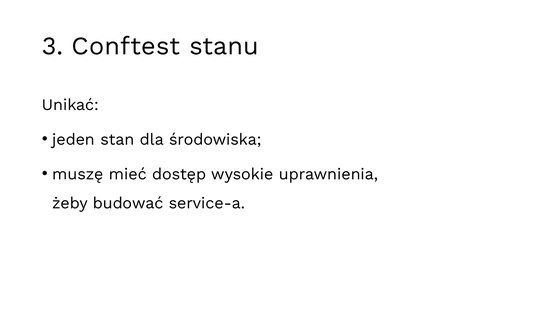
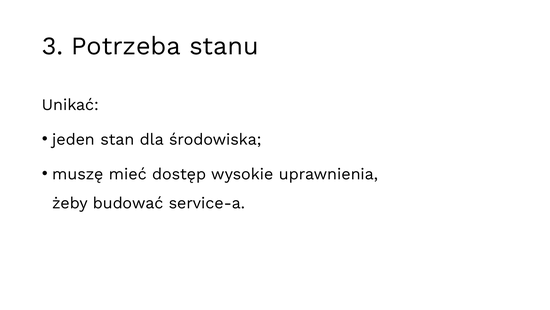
Conftest: Conftest -> Potrzeba
